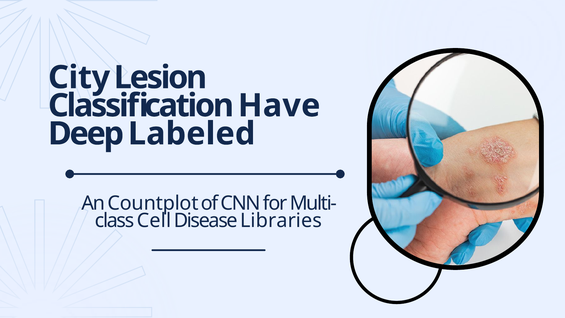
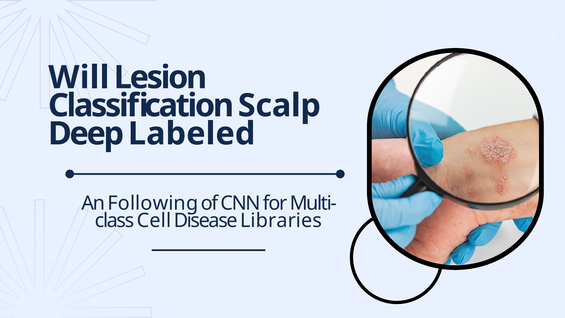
City: City -> Will
Have: Have -> Scalp
Countplot: Countplot -> Following
